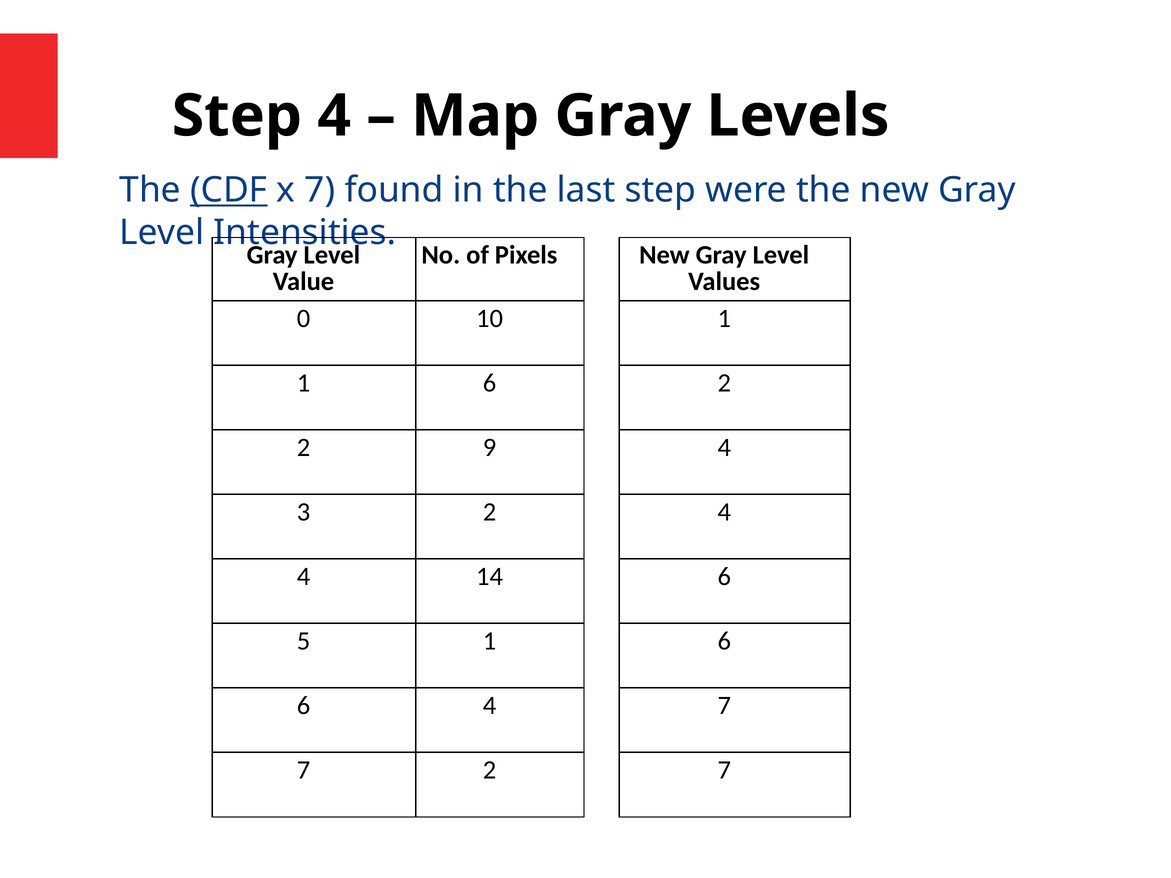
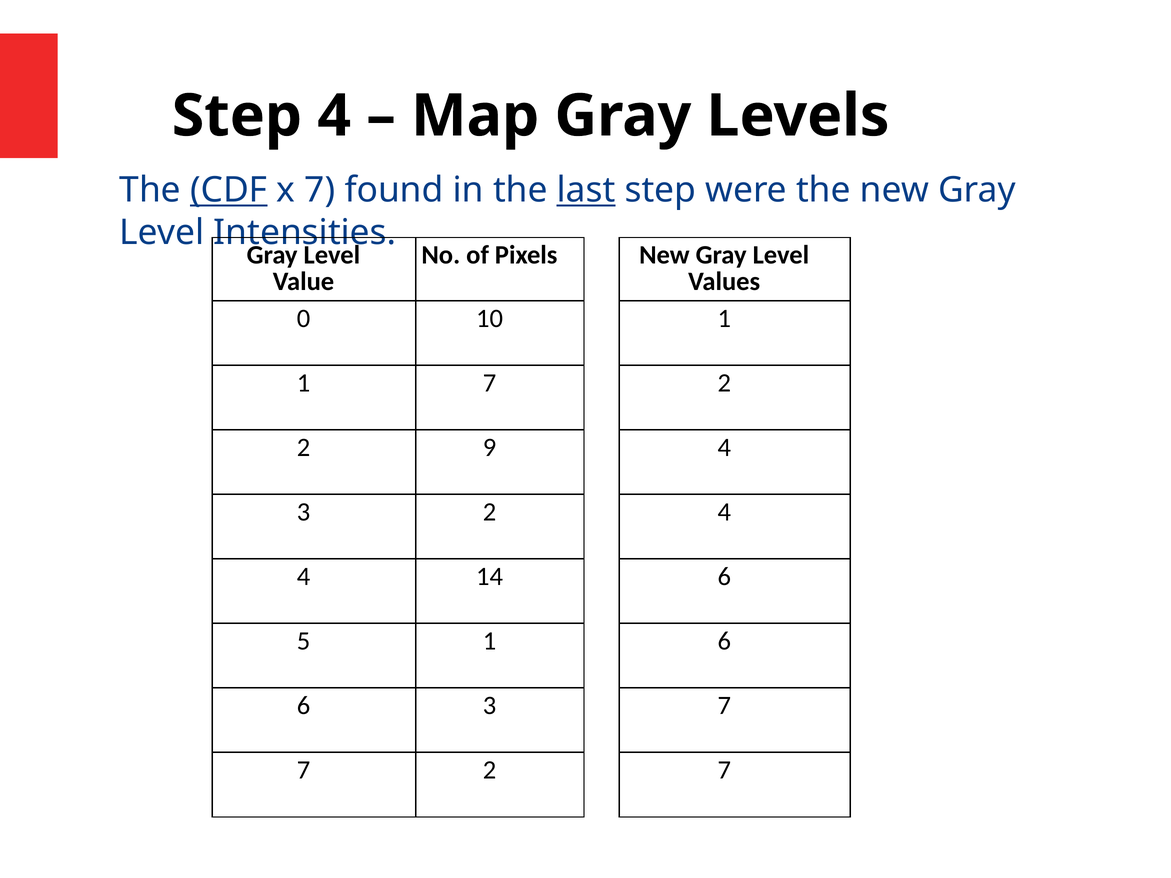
last underline: none -> present
6 at (490, 383): 6 -> 7
6 4: 4 -> 3
